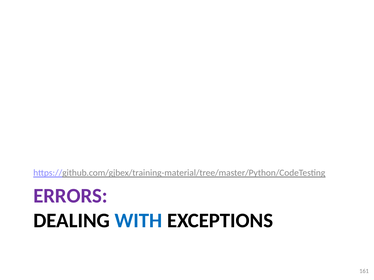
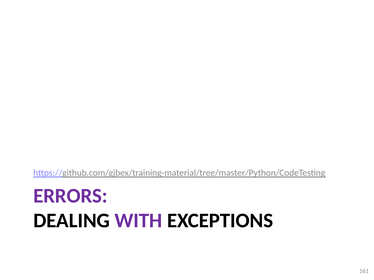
WITH colour: blue -> purple
